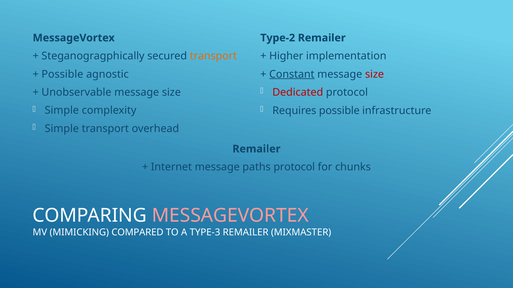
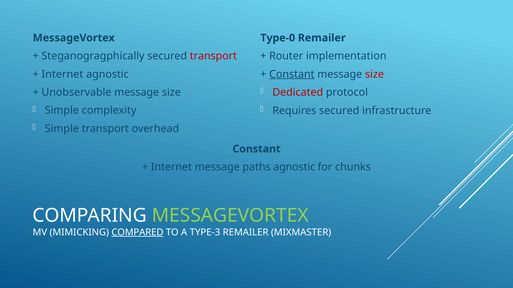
Type-2: Type-2 -> Type-0
transport at (213, 56) colour: orange -> red
Higher: Higher -> Router
Possible at (62, 74): Possible -> Internet
Requires possible: possible -> secured
Remailer at (256, 149): Remailer -> Constant
paths protocol: protocol -> agnostic
MESSAGEVORTEX at (230, 216) colour: pink -> light green
COMPARED underline: none -> present
